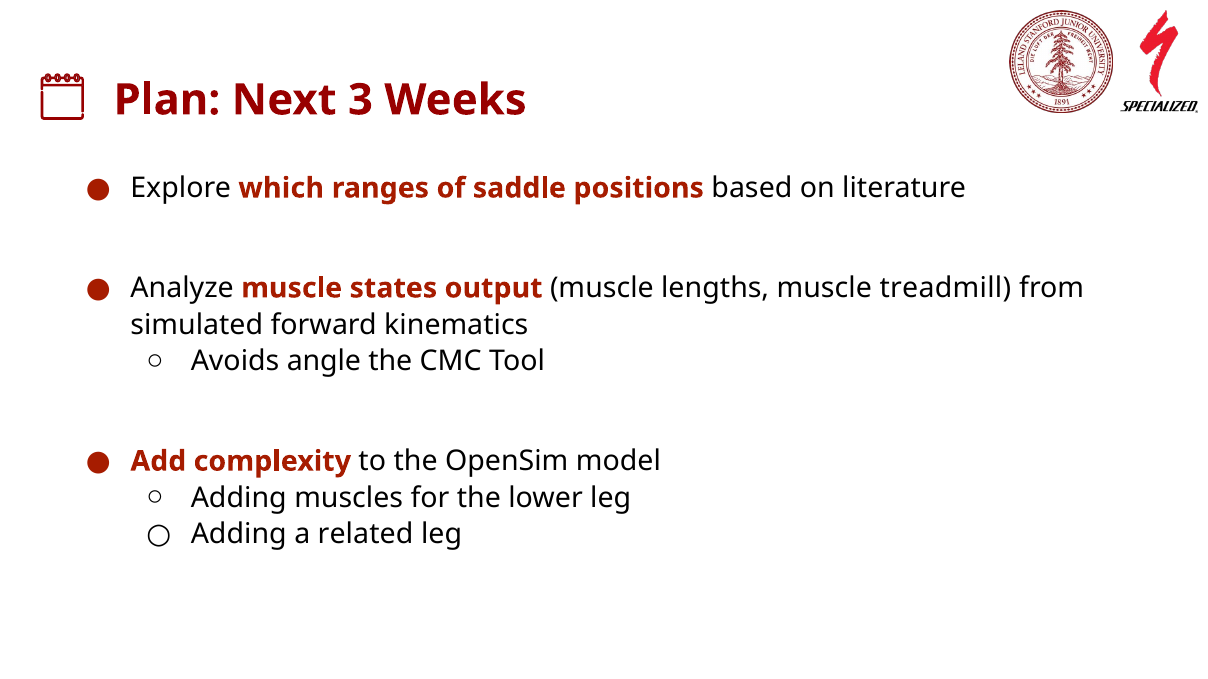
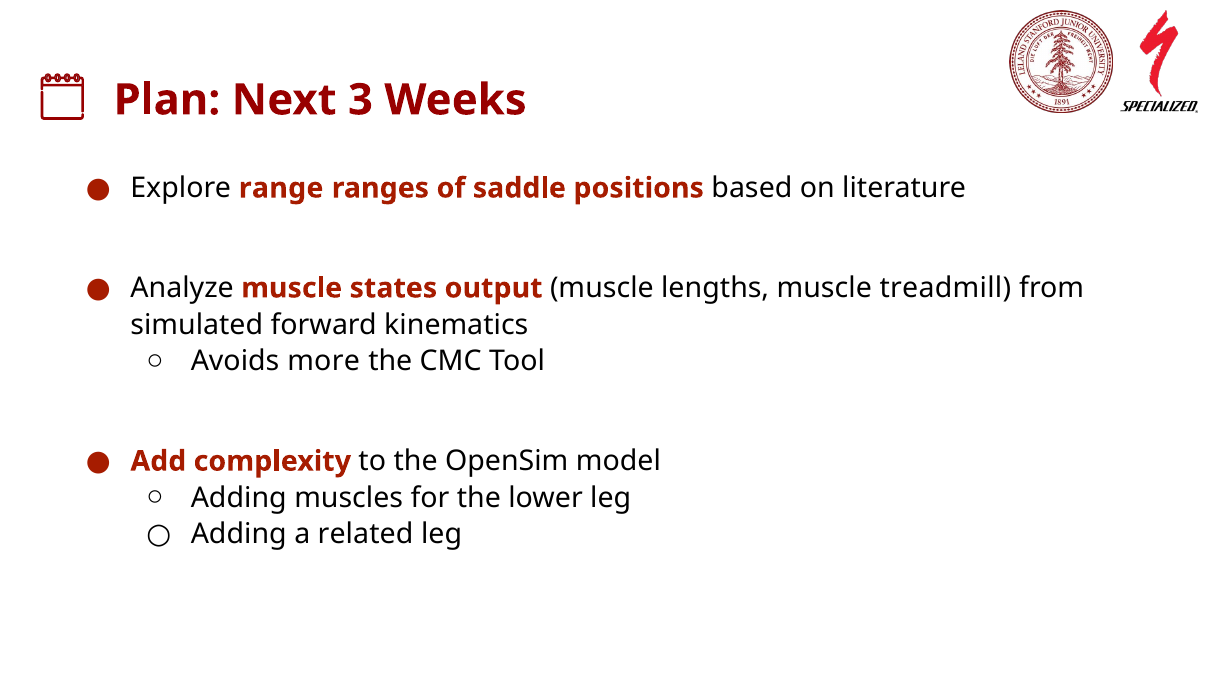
which: which -> range
angle: angle -> more
